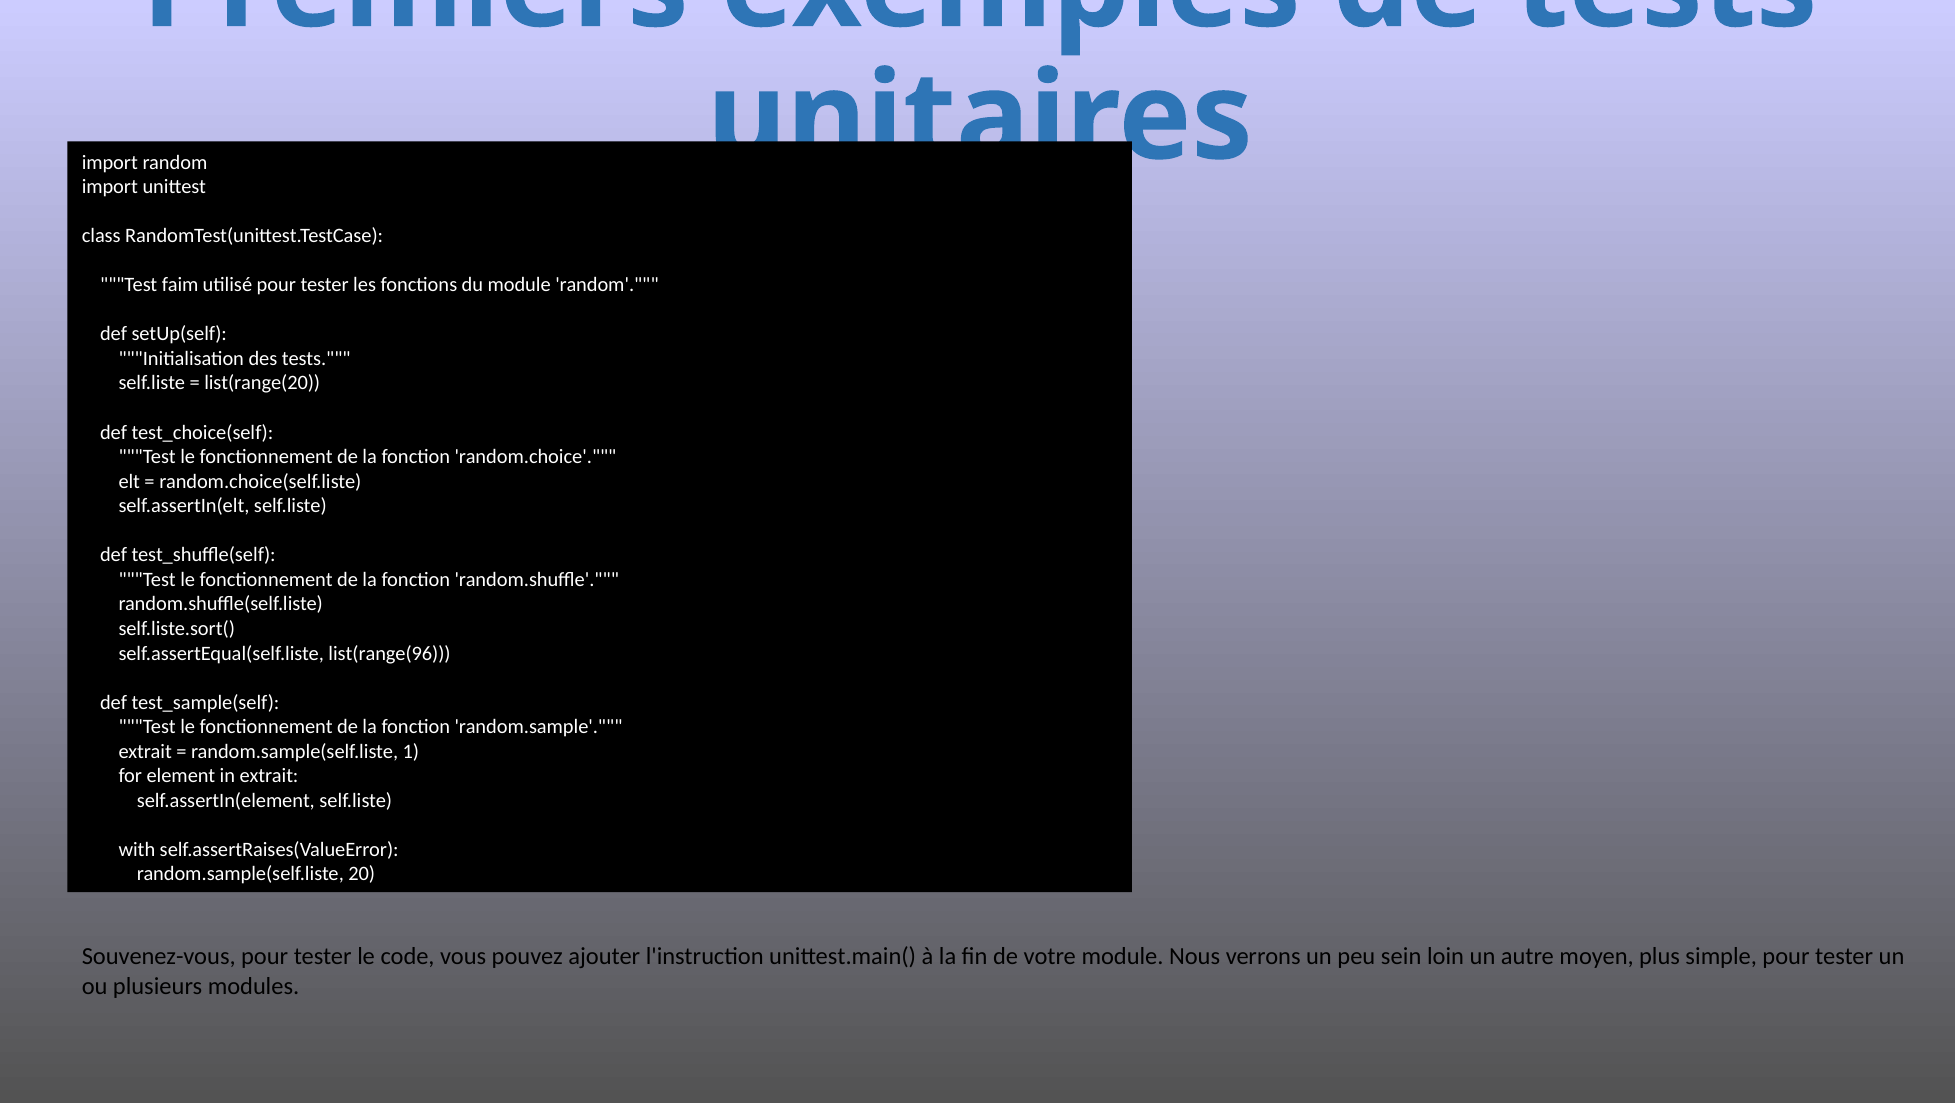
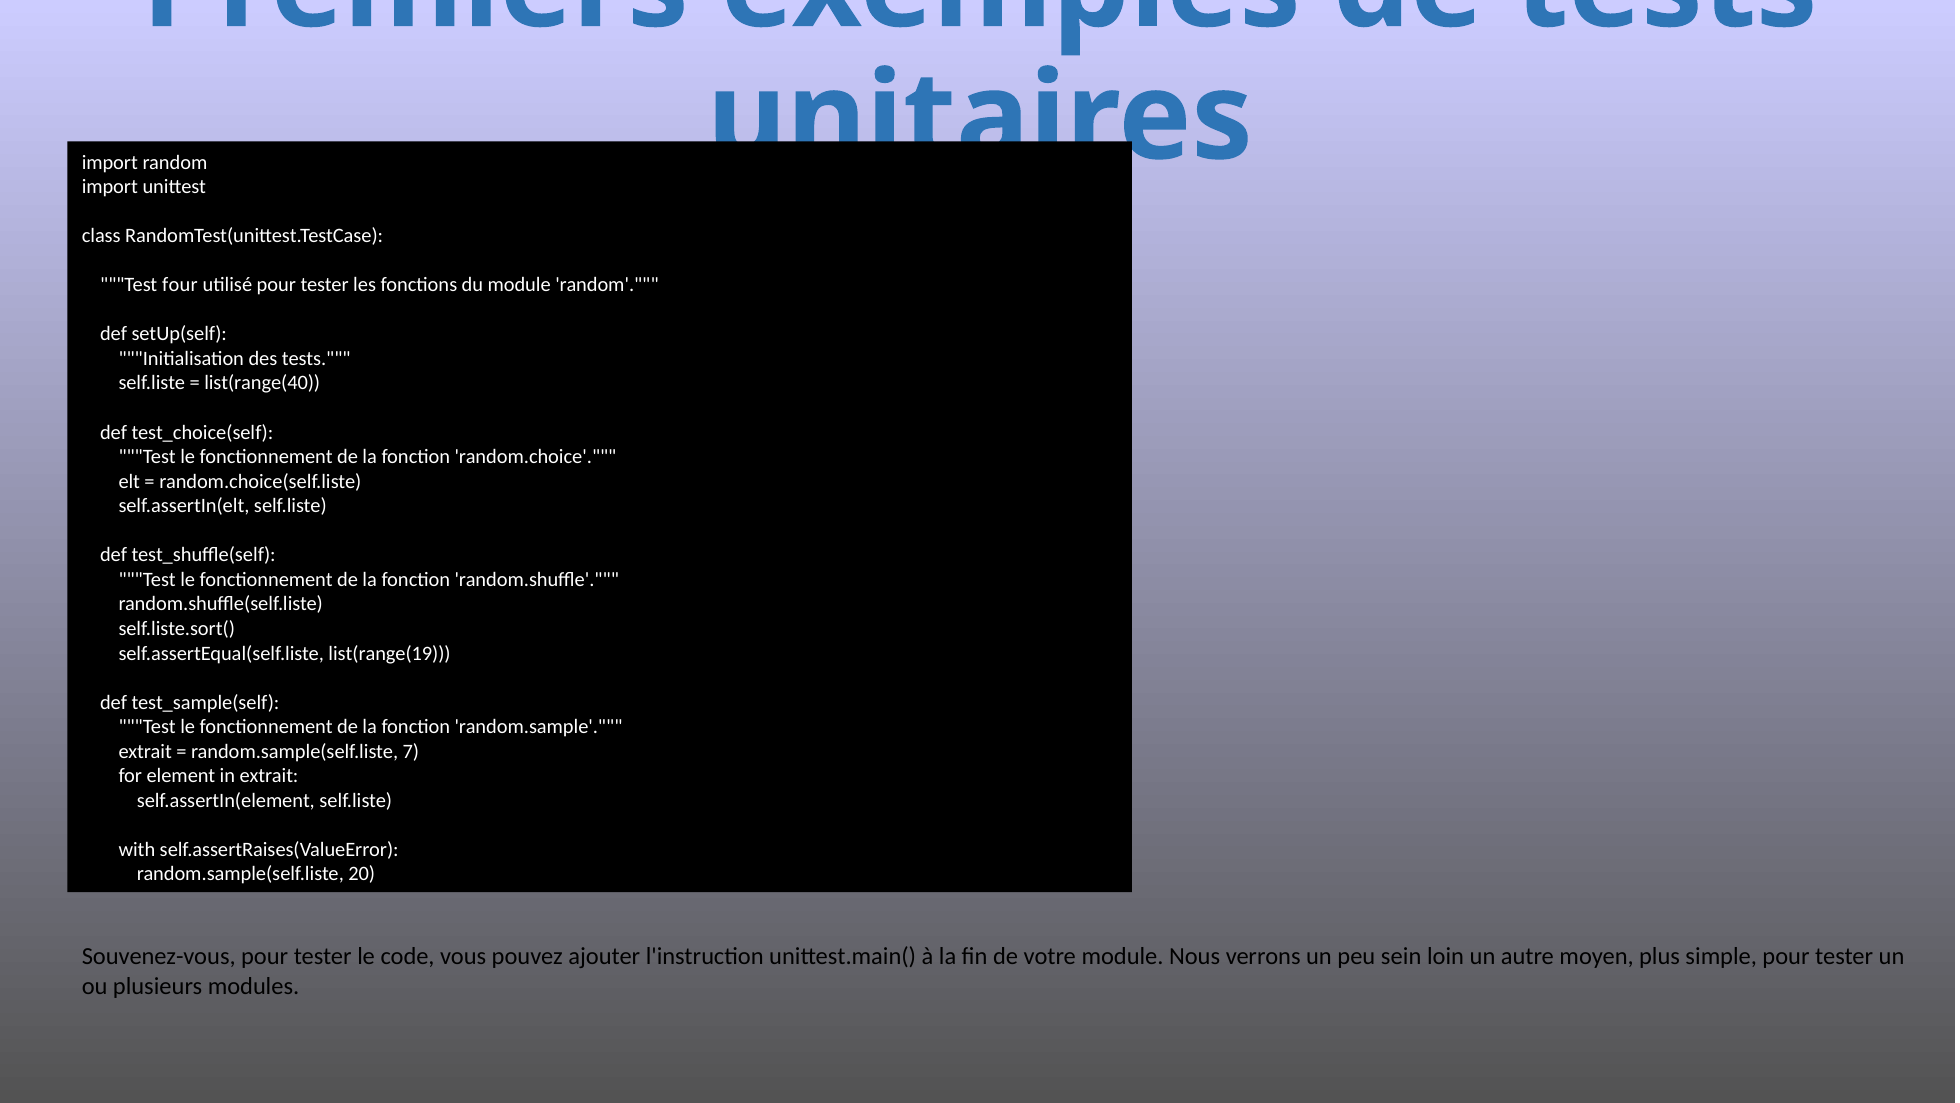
faim: faim -> four
list(range(20: list(range(20 -> list(range(40
list(range(96: list(range(96 -> list(range(19
1: 1 -> 7
